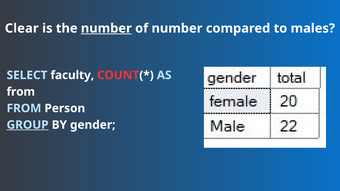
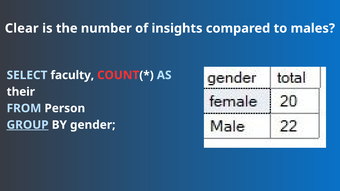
number at (106, 28) underline: present -> none
of number: number -> insights
from at (21, 92): from -> their
